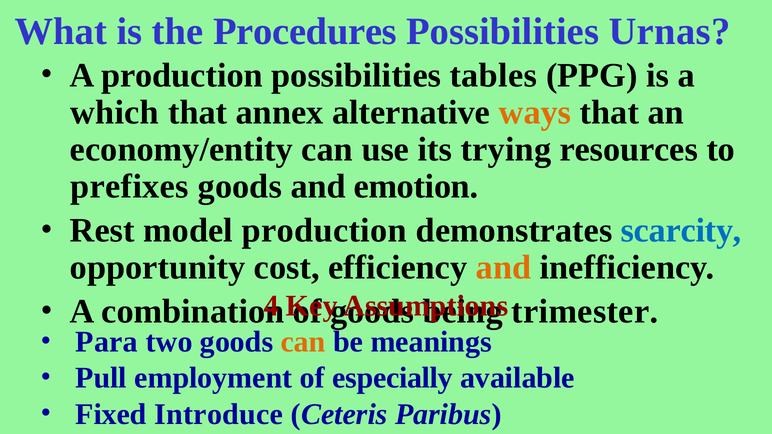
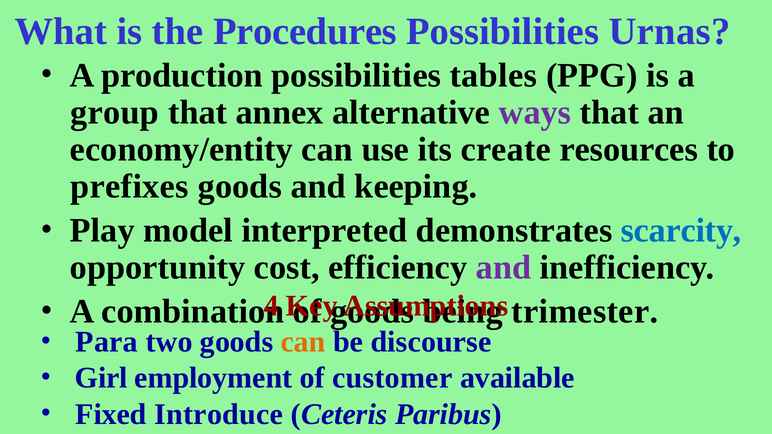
which: which -> group
ways colour: orange -> purple
trying: trying -> create
emotion: emotion -> keeping
Rest: Rest -> Play
model production: production -> interpreted
and at (504, 268) colour: orange -> purple
meanings: meanings -> discourse
Pull: Pull -> Girl
especially: especially -> customer
